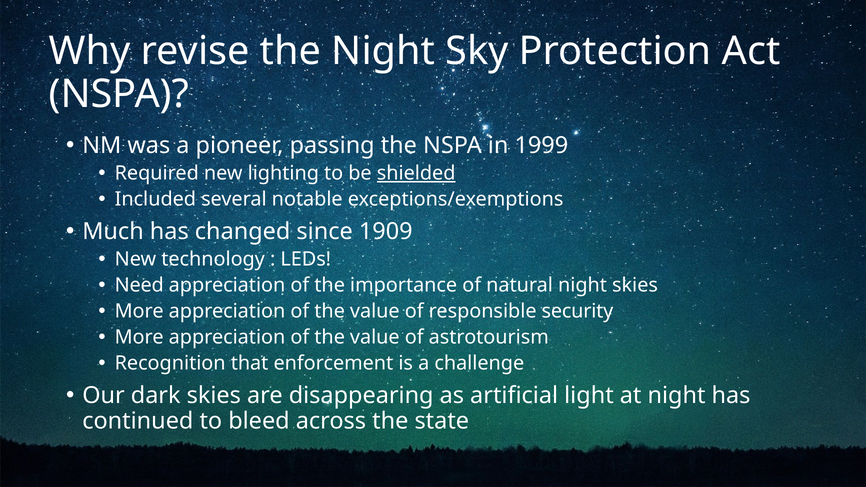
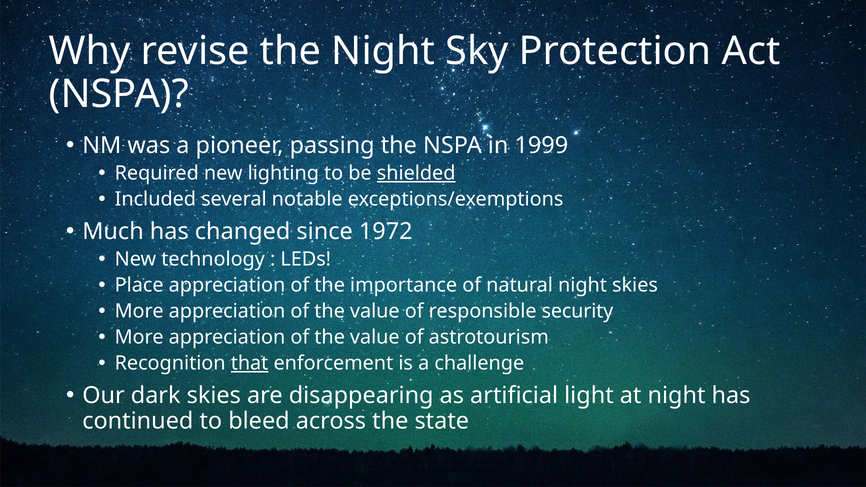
1909: 1909 -> 1972
Need: Need -> Place
that underline: none -> present
